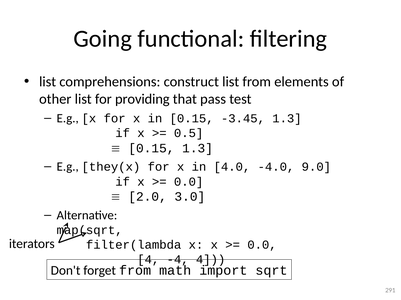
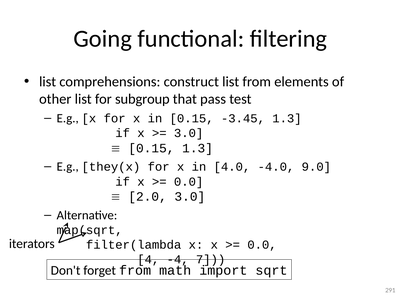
providing: providing -> subgroup
0.5 at (189, 134): 0.5 -> 3.0
-4 4: 4 -> 7
